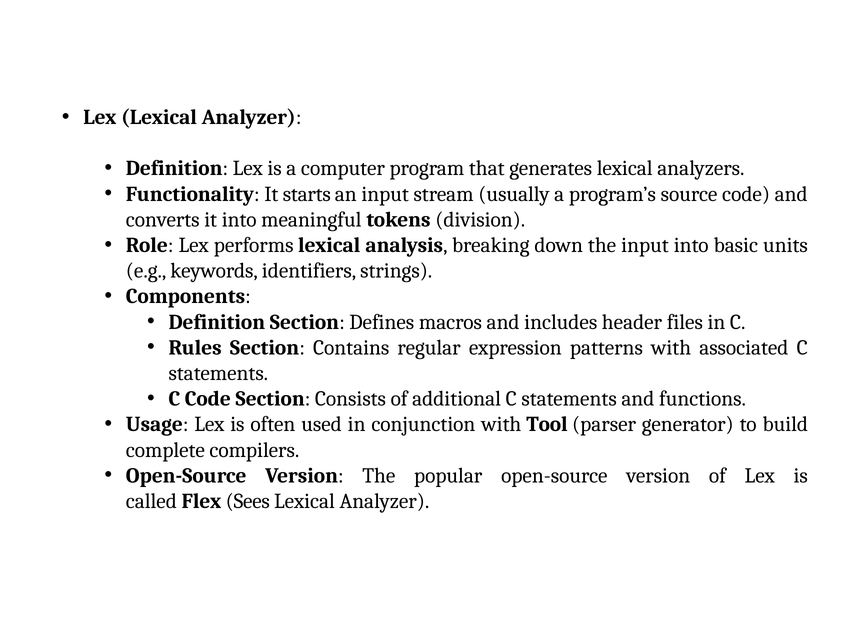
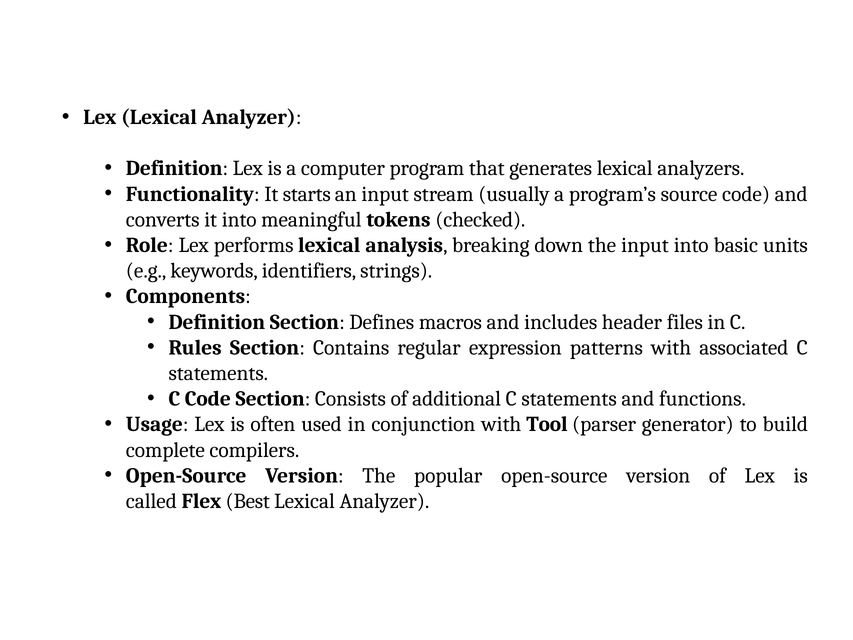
division: division -> checked
Sees: Sees -> Best
